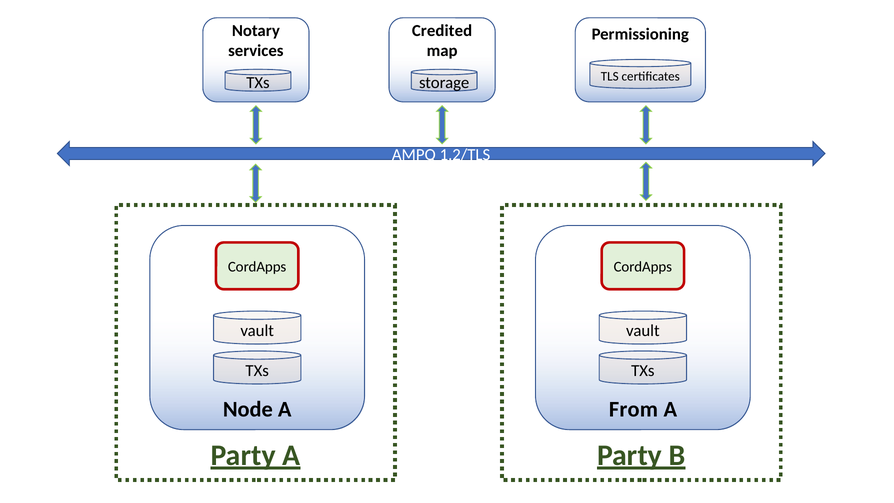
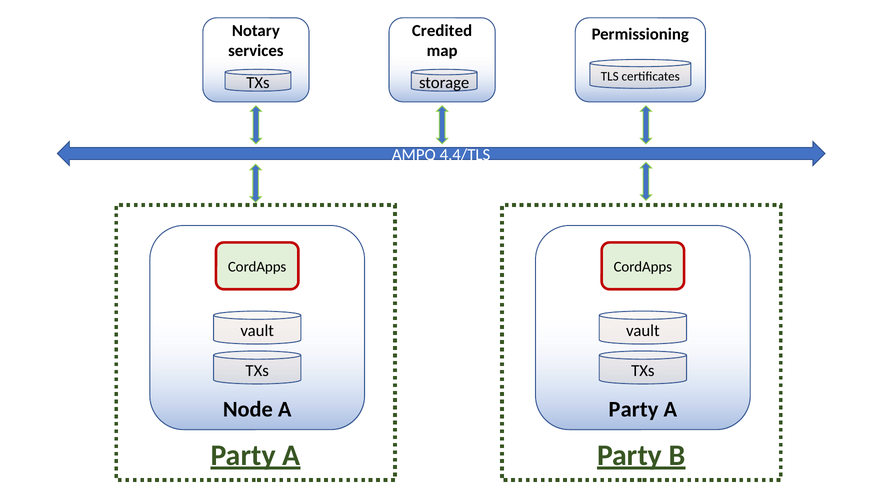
1.2/TLS: 1.2/TLS -> 4.4/TLS
From at (633, 409): From -> Party
